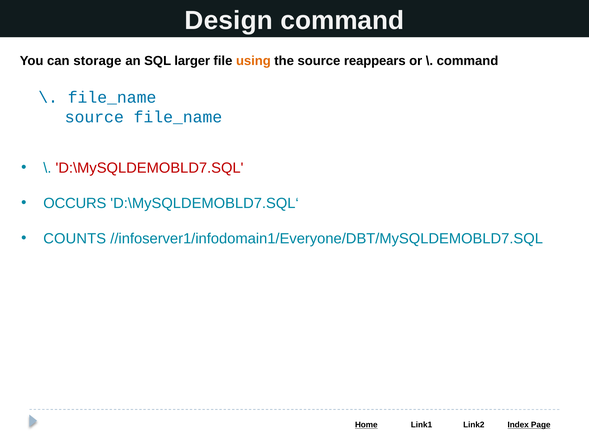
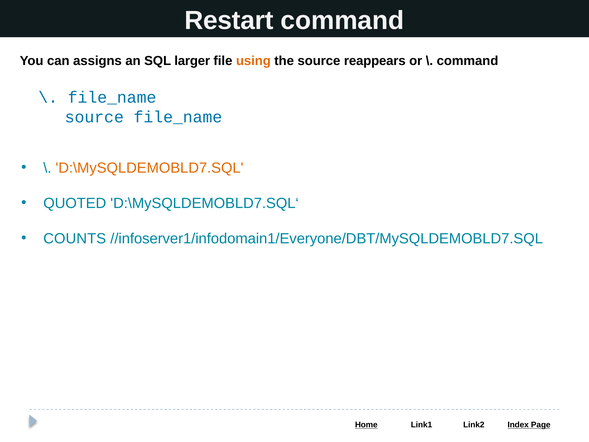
Design: Design -> Restart
storage: storage -> assigns
D:\MySQLDEMOBLD7.SQL colour: red -> orange
OCCURS: OCCURS -> QUOTED
